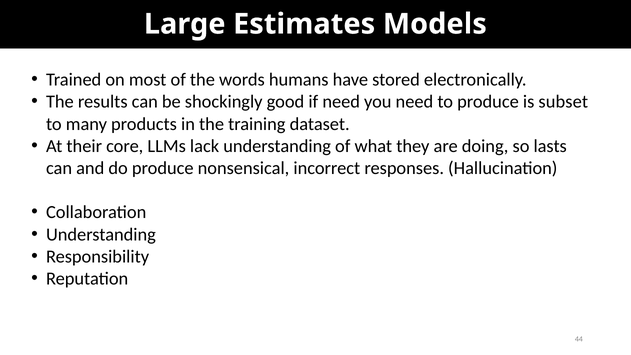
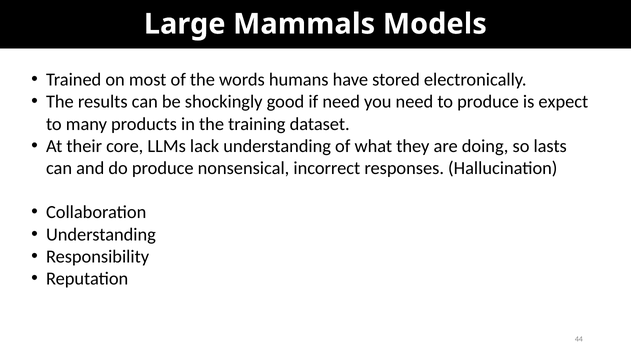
Estimates: Estimates -> Mammals
subset: subset -> expect
